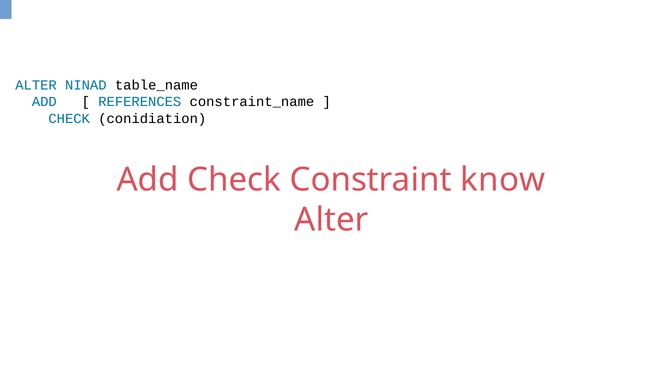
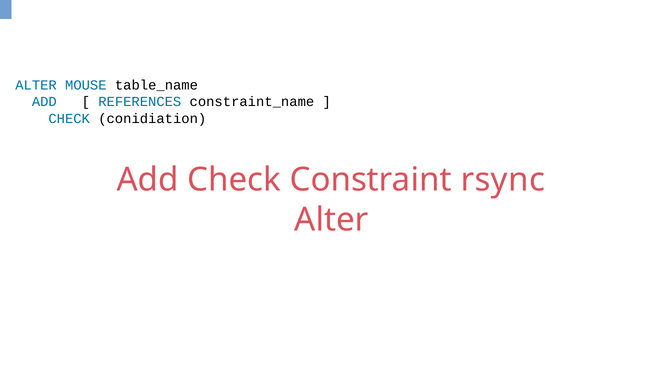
NINAD: NINAD -> MOUSE
know: know -> rsync
